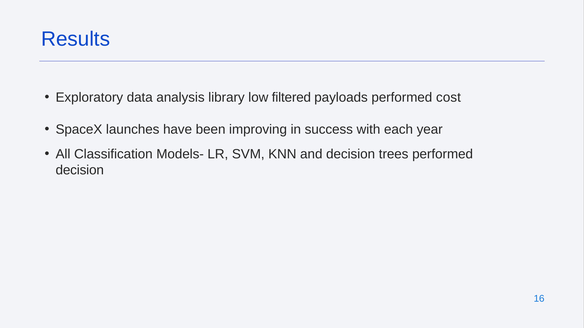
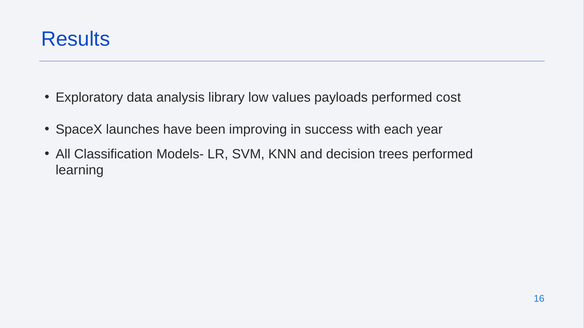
filtered: filtered -> values
decision at (80, 170): decision -> learning
